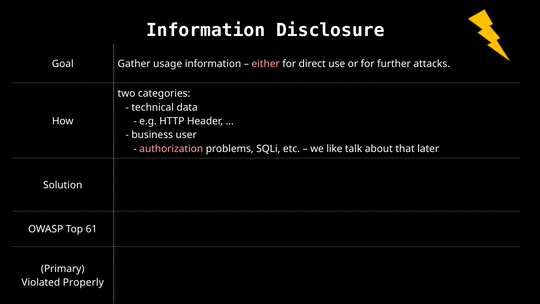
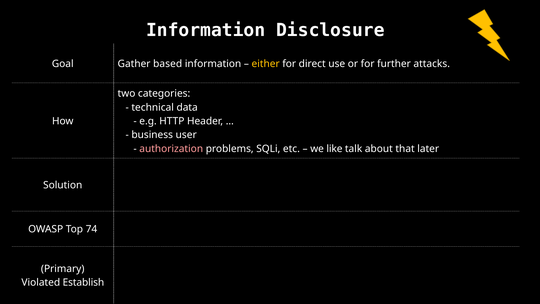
usage: usage -> based
either colour: pink -> yellow
61: 61 -> 74
Properly: Properly -> Establish
